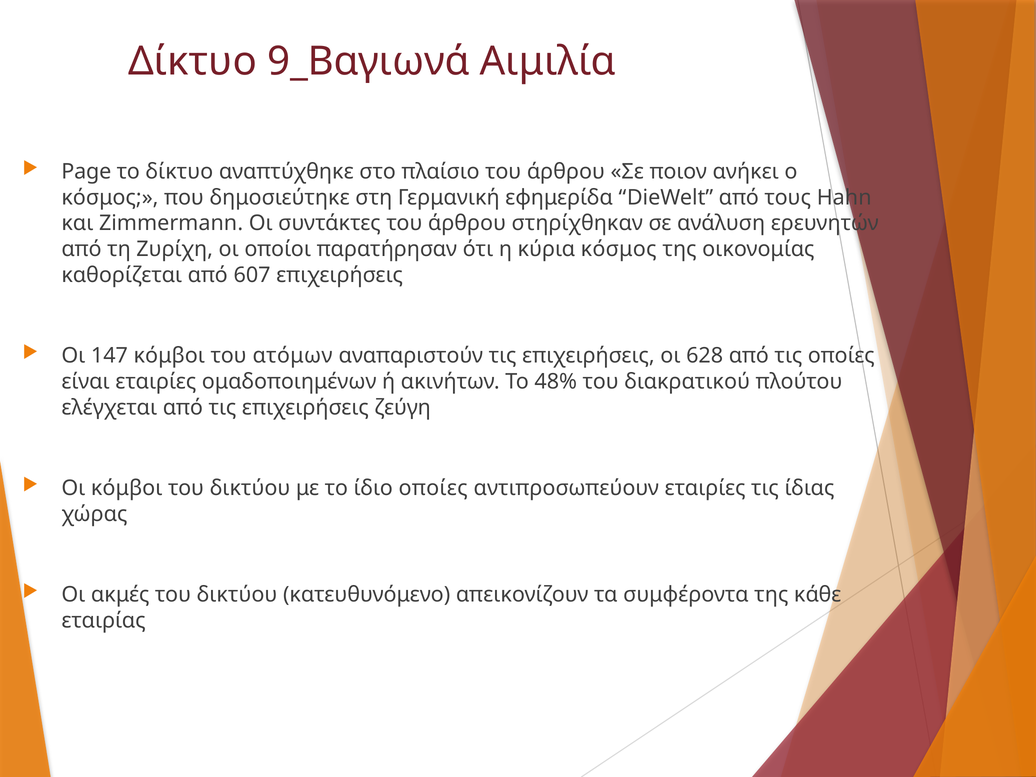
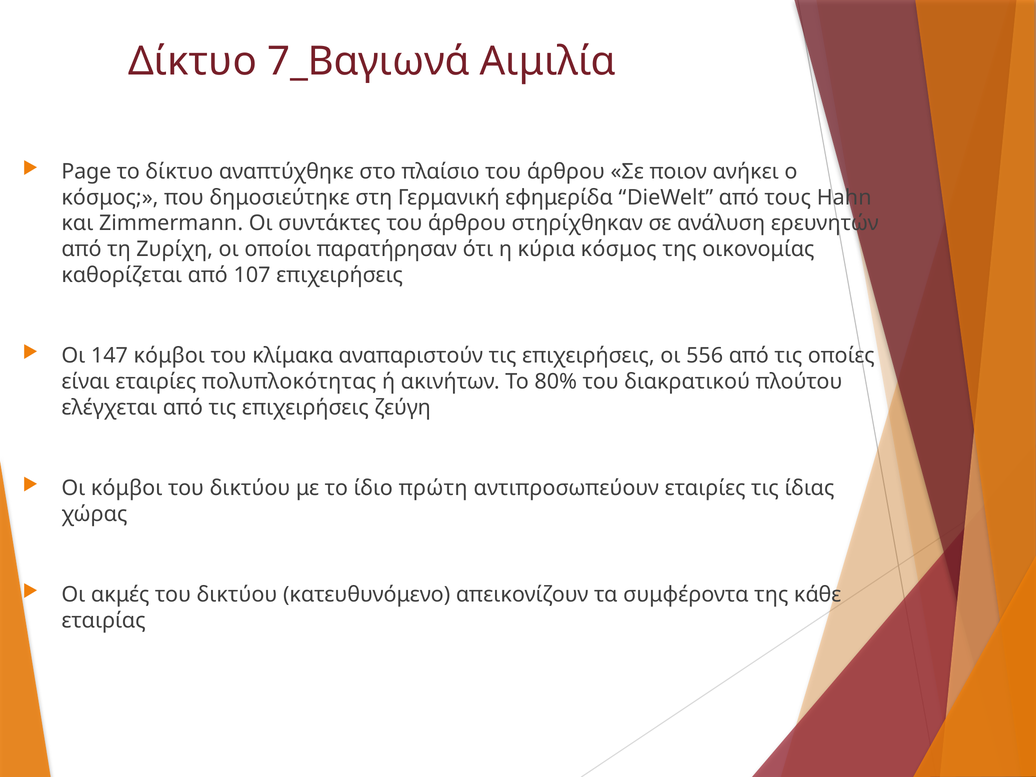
9_Βαγιωνά: 9_Βαγιωνά -> 7_Βαγιωνά
607: 607 -> 107
ατόμων: ατόμων -> κλίμακα
628: 628 -> 556
ομαδοποιημένων: ομαδοποιημένων -> πολυπλοκότητας
48%: 48% -> 80%
ίδιο οποίες: οποίες -> πρώτη
